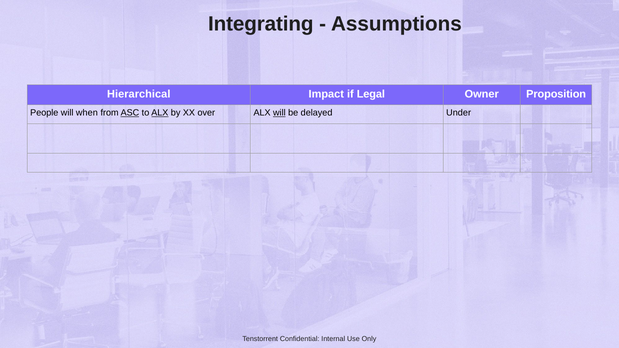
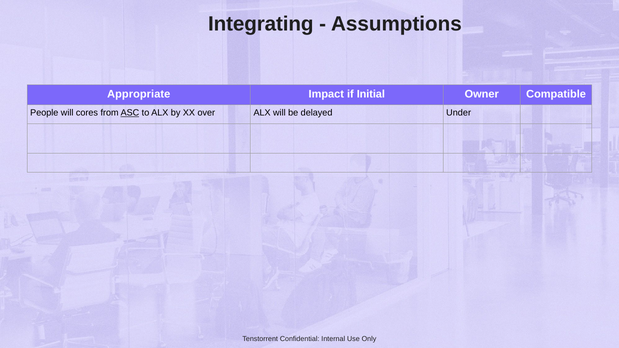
Hierarchical: Hierarchical -> Appropriate
Legal: Legal -> Initial
Proposition: Proposition -> Compatible
when: when -> cores
ALX at (160, 113) underline: present -> none
will at (279, 113) underline: present -> none
